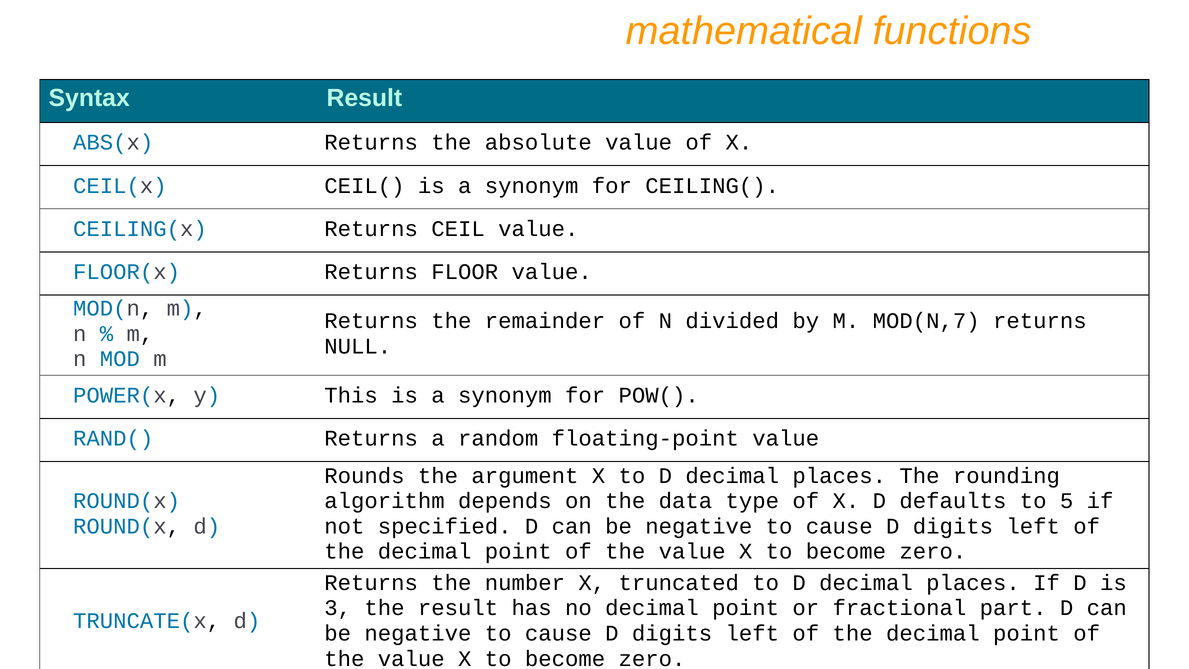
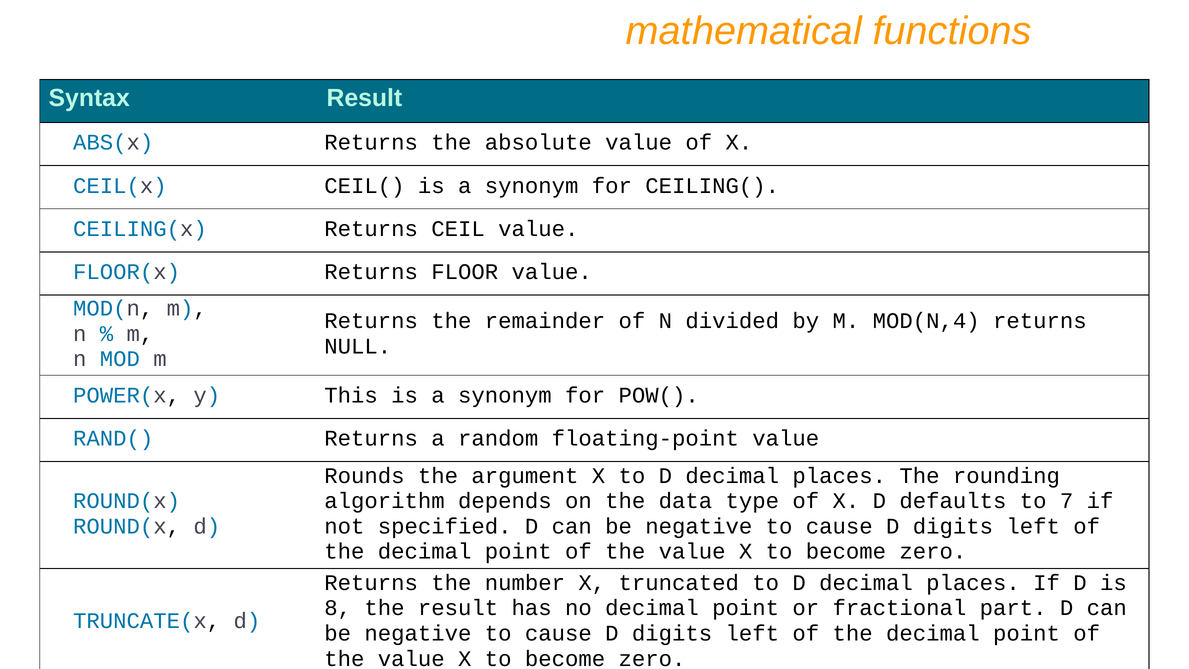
MOD(N,7: MOD(N,7 -> MOD(N,4
5: 5 -> 7
3: 3 -> 8
